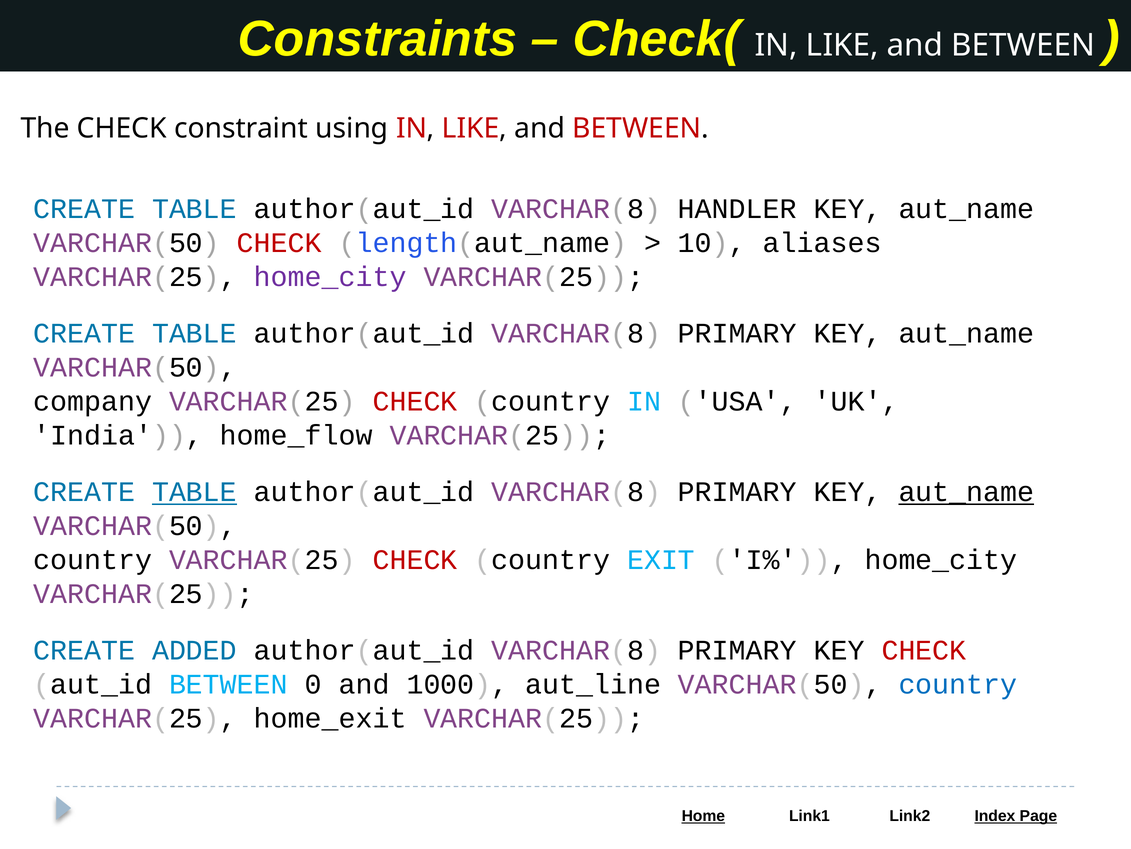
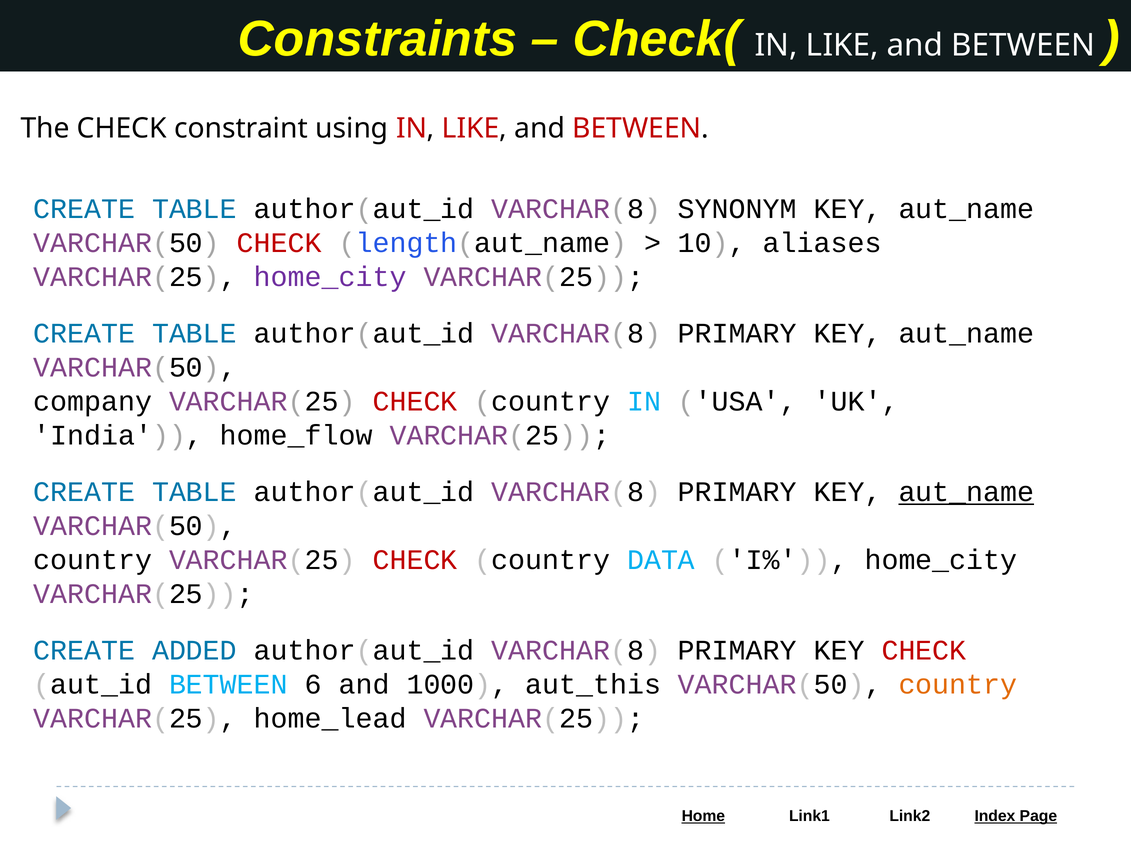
HANDLER: HANDLER -> SYNONYM
TABLE at (194, 492) underline: present -> none
EXIT: EXIT -> DATA
0: 0 -> 6
aut_line: aut_line -> aut_this
country at (958, 684) colour: blue -> orange
home_exit: home_exit -> home_lead
